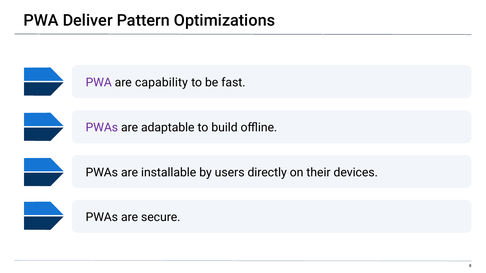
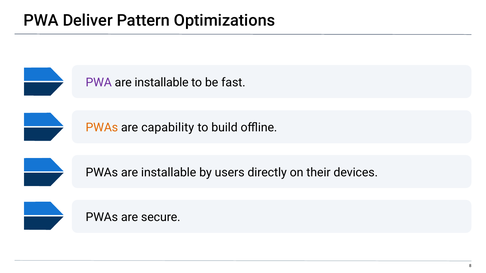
capability at (161, 83): capability -> installable
PWAs at (102, 128) colour: purple -> orange
adaptable: adaptable -> capability
